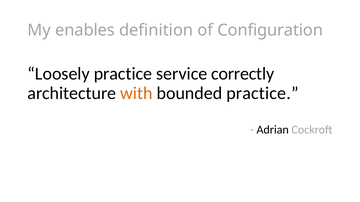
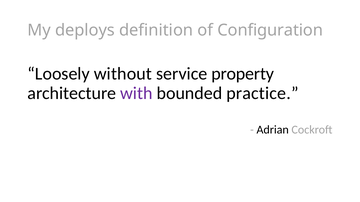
enables: enables -> deploys
Loosely practice: practice -> without
correctly: correctly -> property
with colour: orange -> purple
